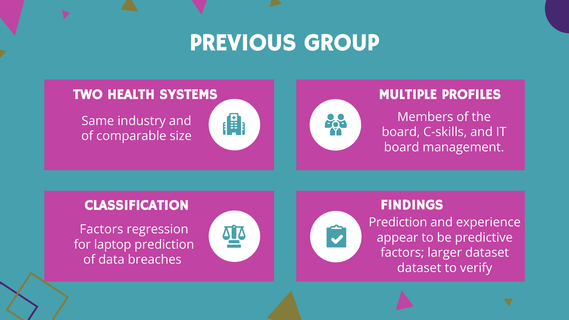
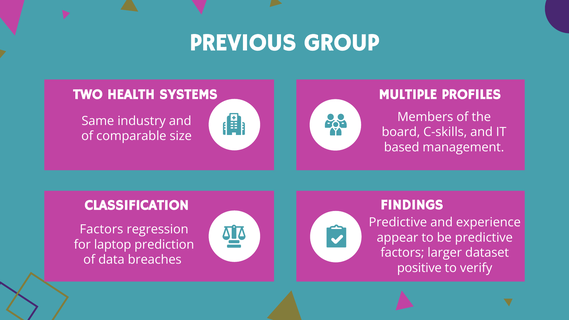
board at (402, 147): board -> based
Prediction at (398, 222): Prediction -> Predictive
dataset at (419, 268): dataset -> positive
